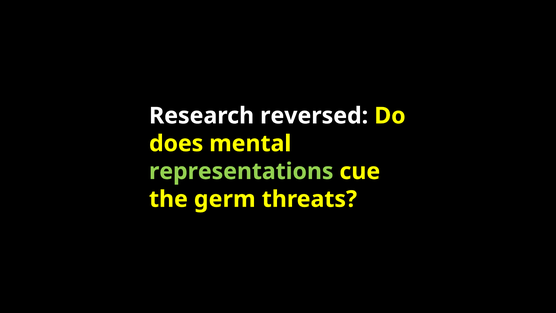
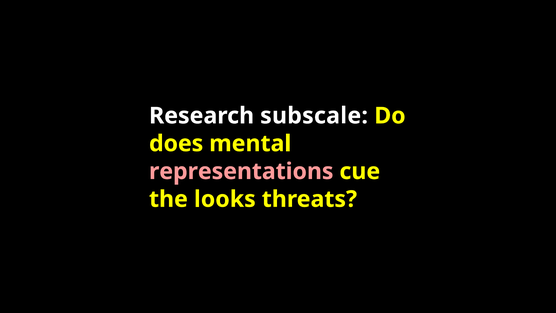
reversed: reversed -> subscale
representations colour: light green -> pink
germ: germ -> looks
